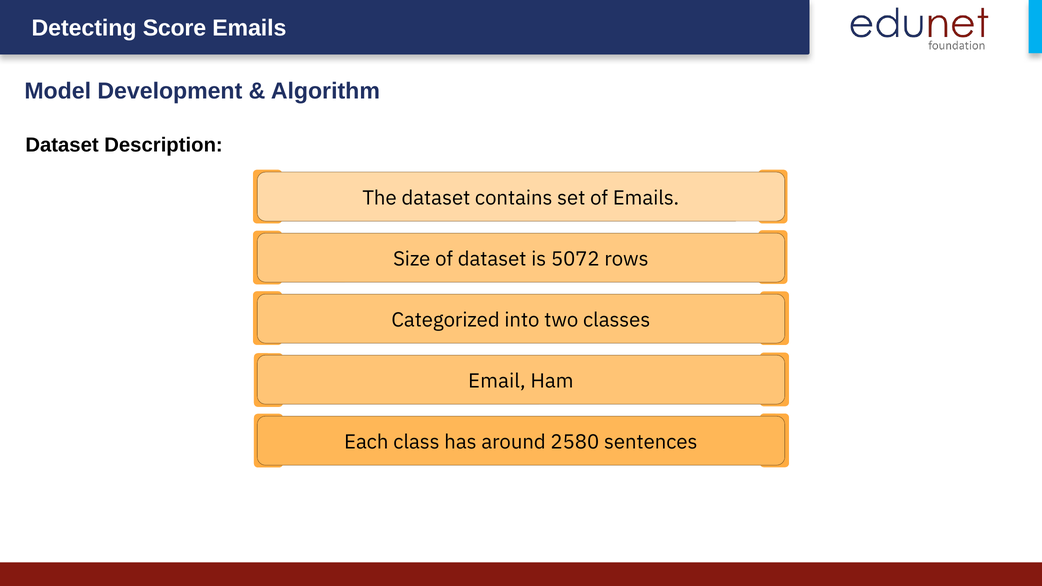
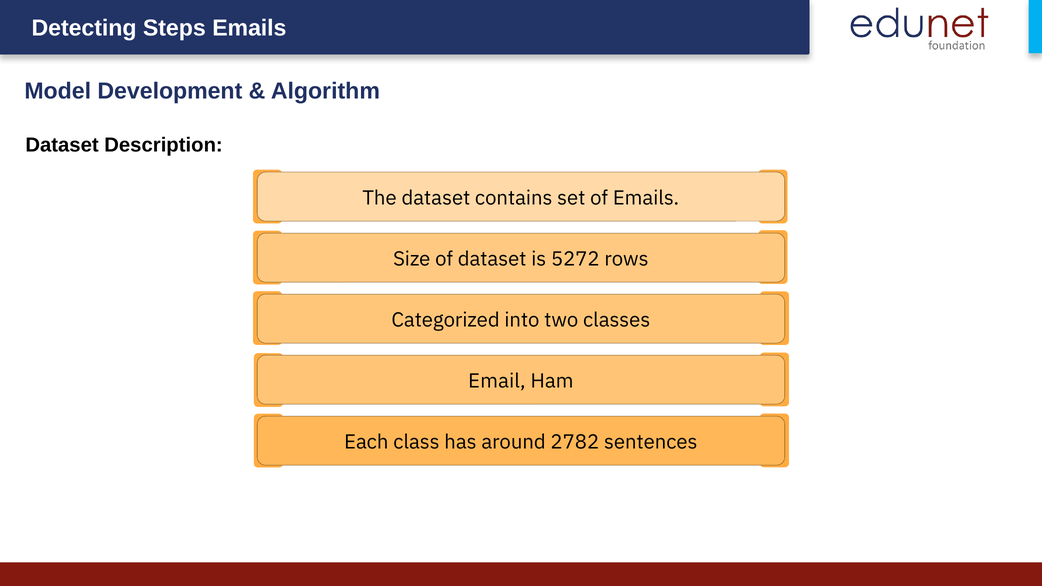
Score: Score -> Steps
5072: 5072 -> 5272
2580: 2580 -> 2782
